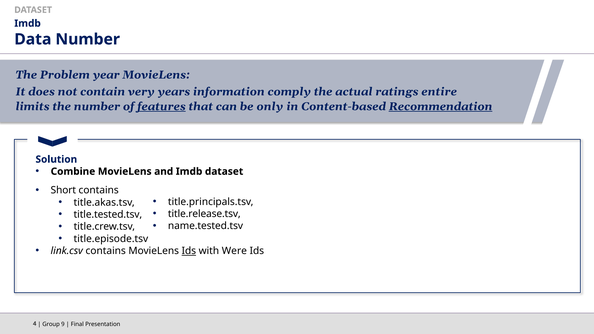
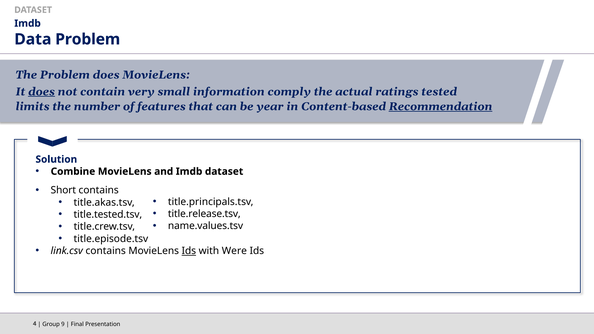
Data Number: Number -> Problem
Problem year: year -> does
does at (41, 92) underline: none -> present
years: years -> small
entire: entire -> tested
features underline: present -> none
only: only -> year
name.tested.tsv: name.tested.tsv -> name.values.tsv
